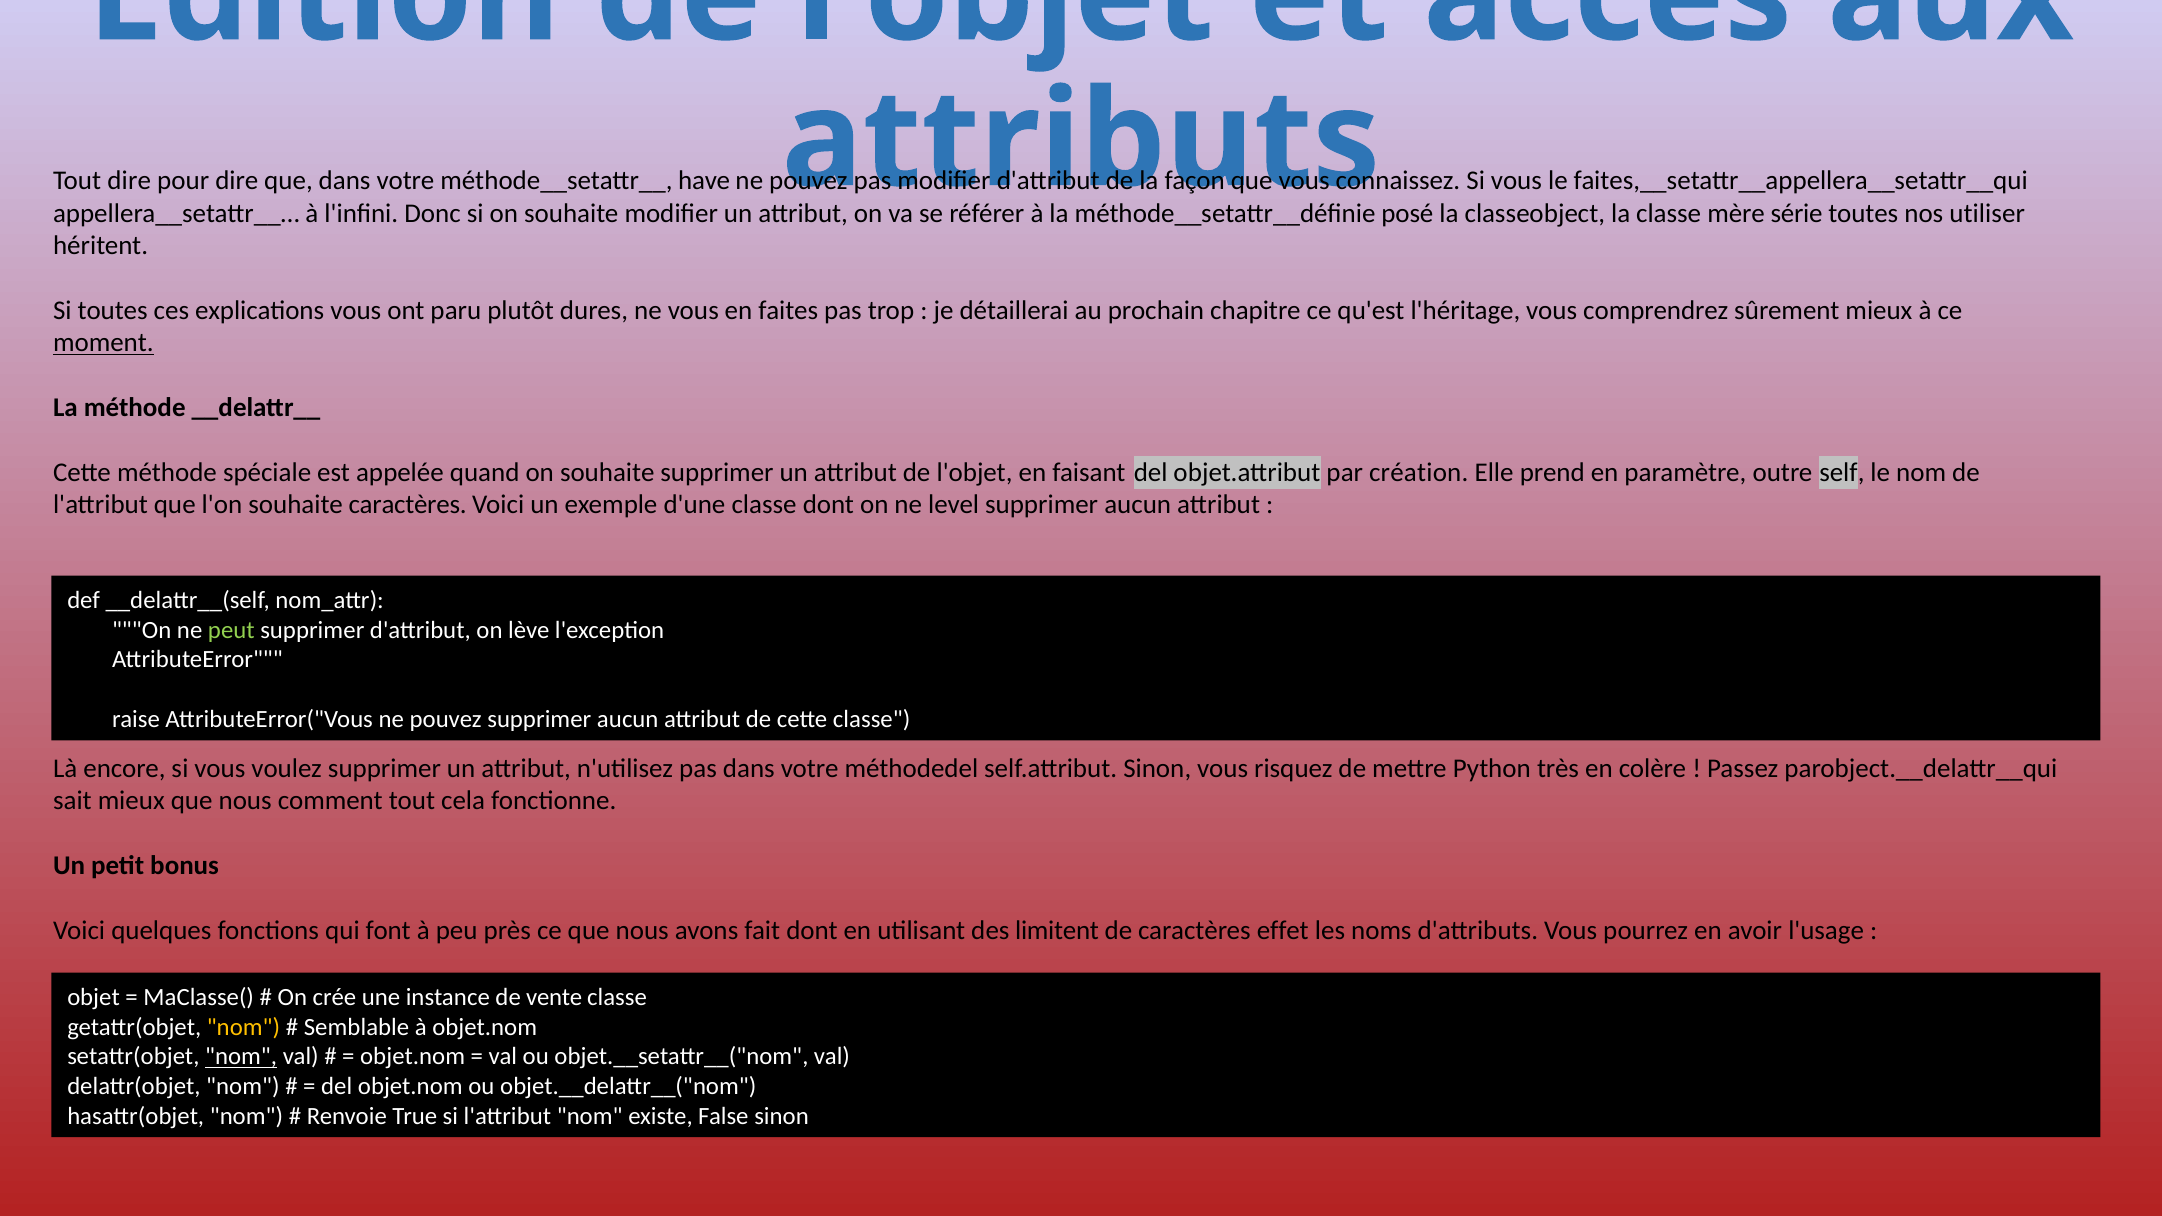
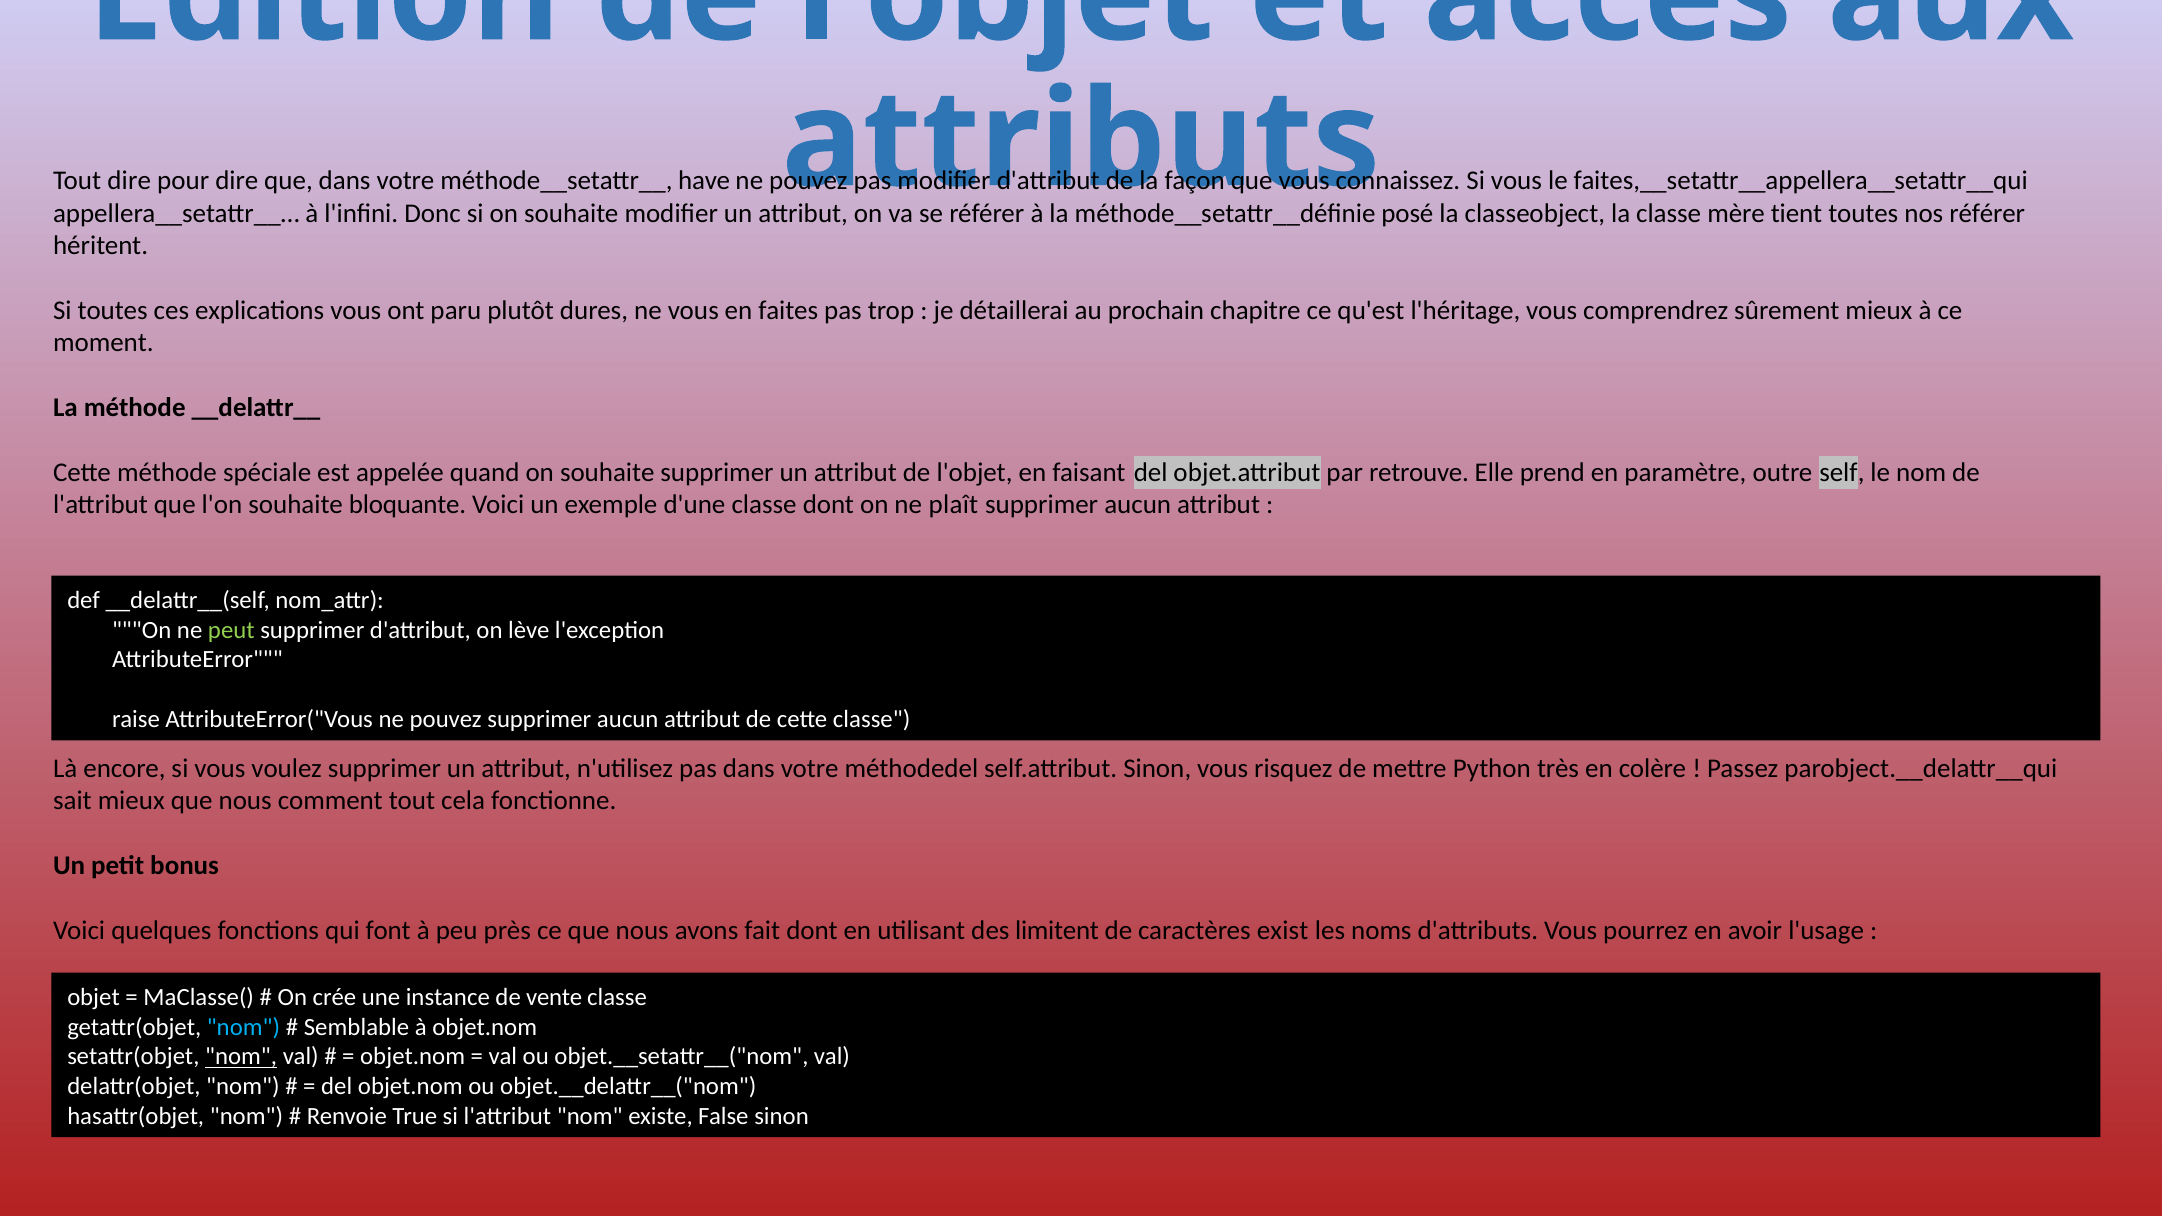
série: série -> tient
nos utiliser: utiliser -> référer
moment underline: present -> none
création: création -> retrouve
souhaite caractères: caractères -> bloquante
level: level -> plaît
effet: effet -> exist
nom at (243, 1027) colour: yellow -> light blue
